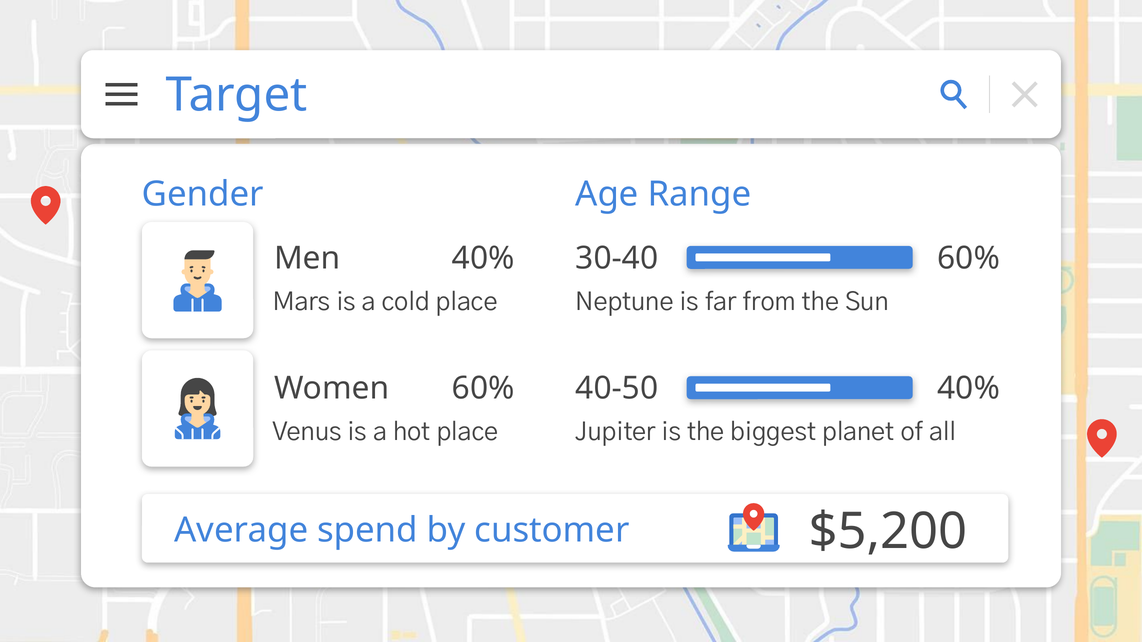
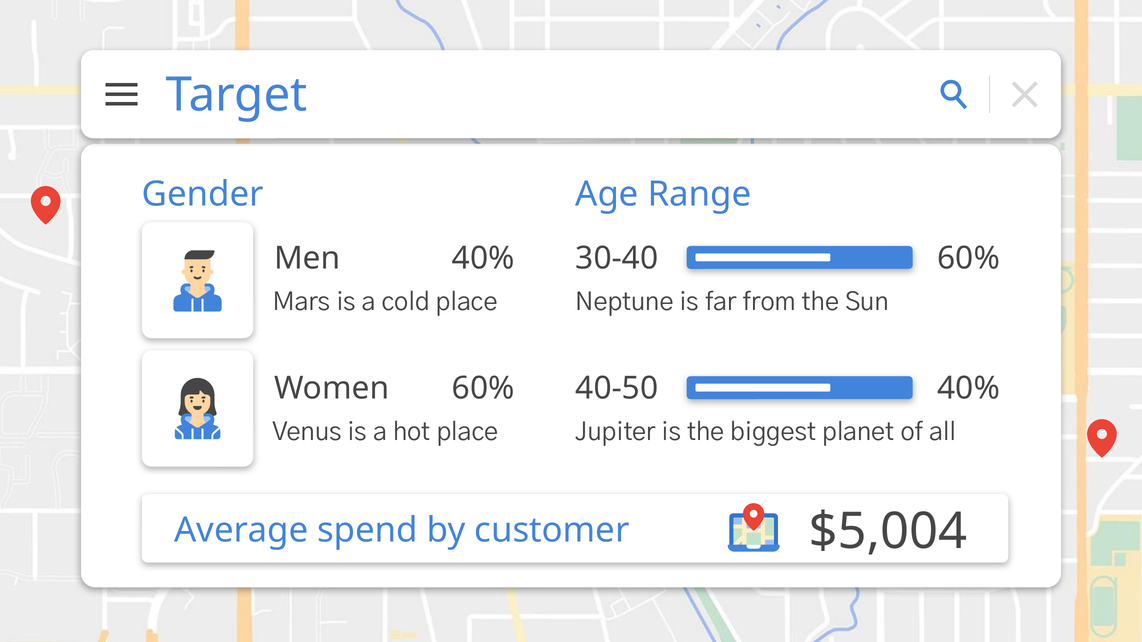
$5,200: $5,200 -> $5,004
